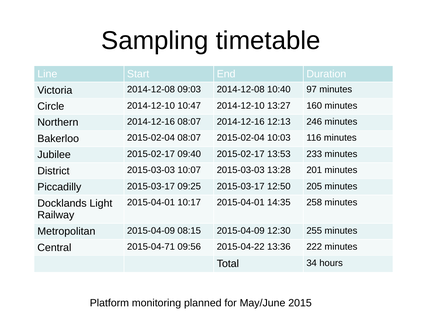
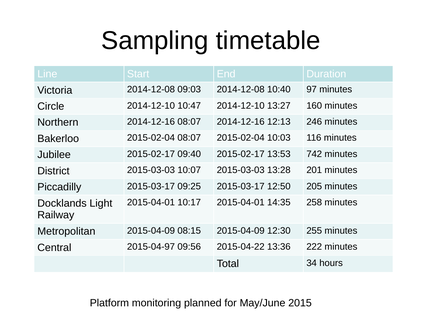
233: 233 -> 742
2015-04-71: 2015-04-71 -> 2015-04-97
